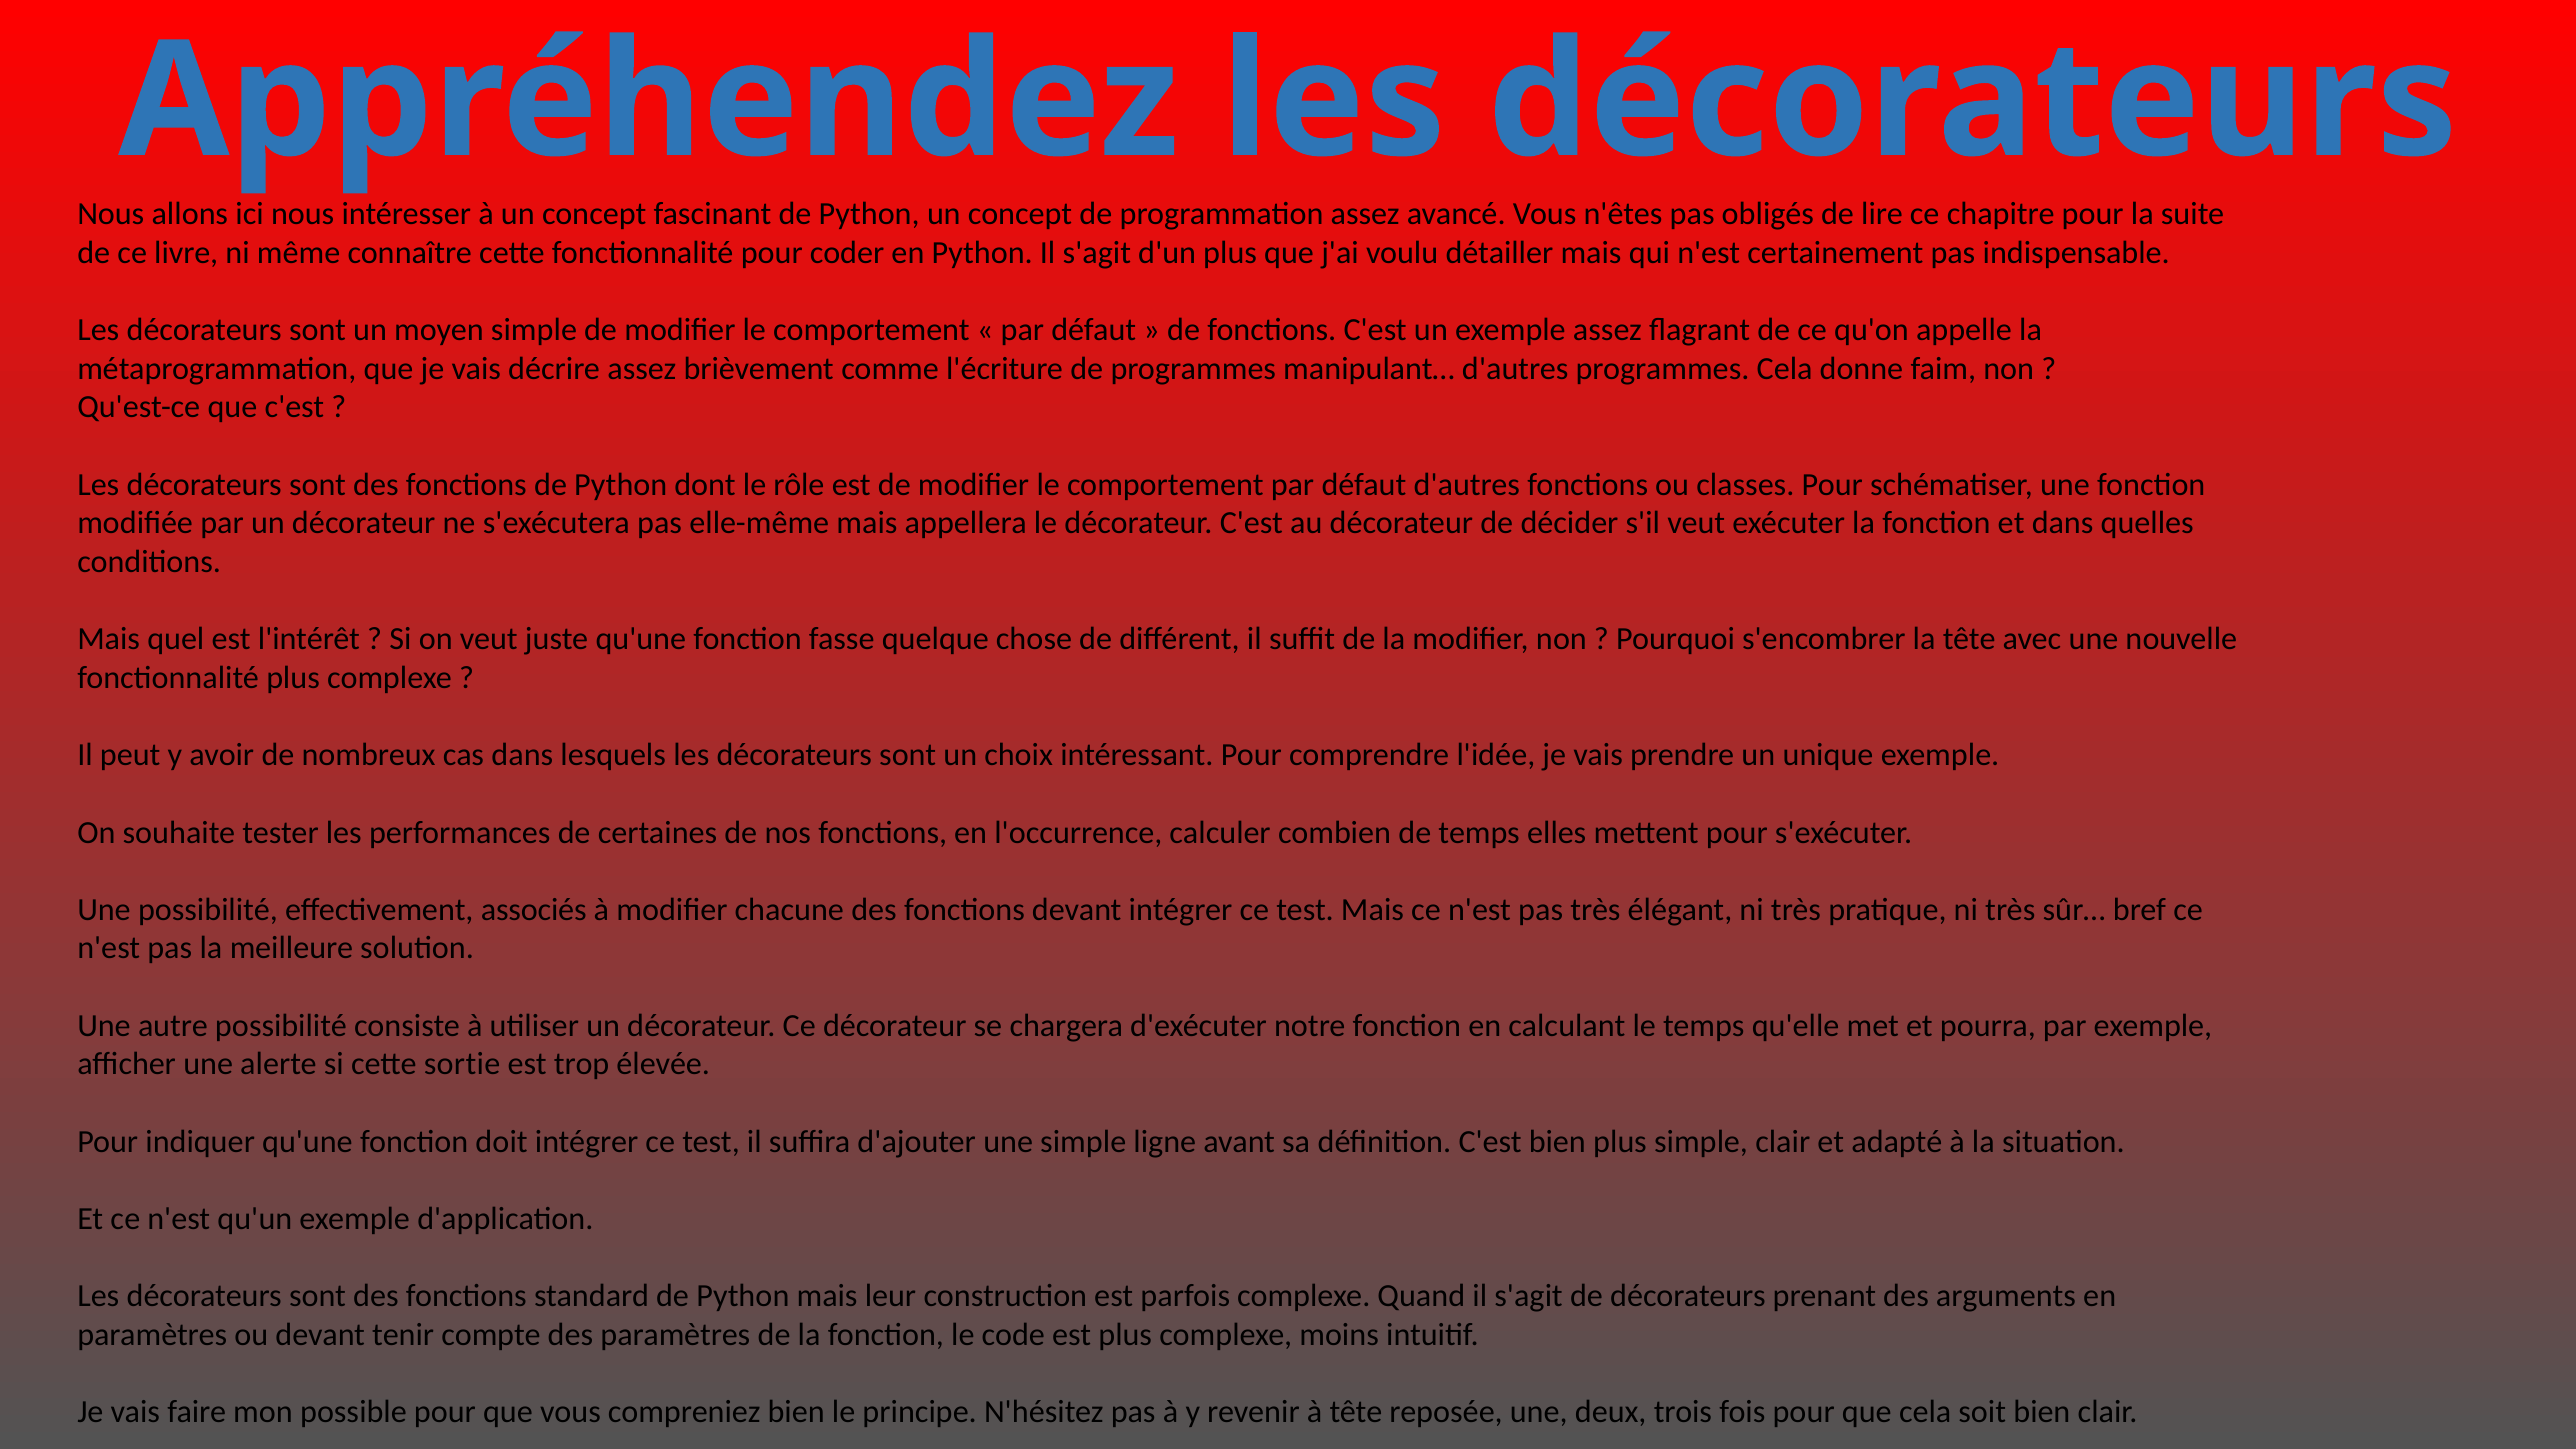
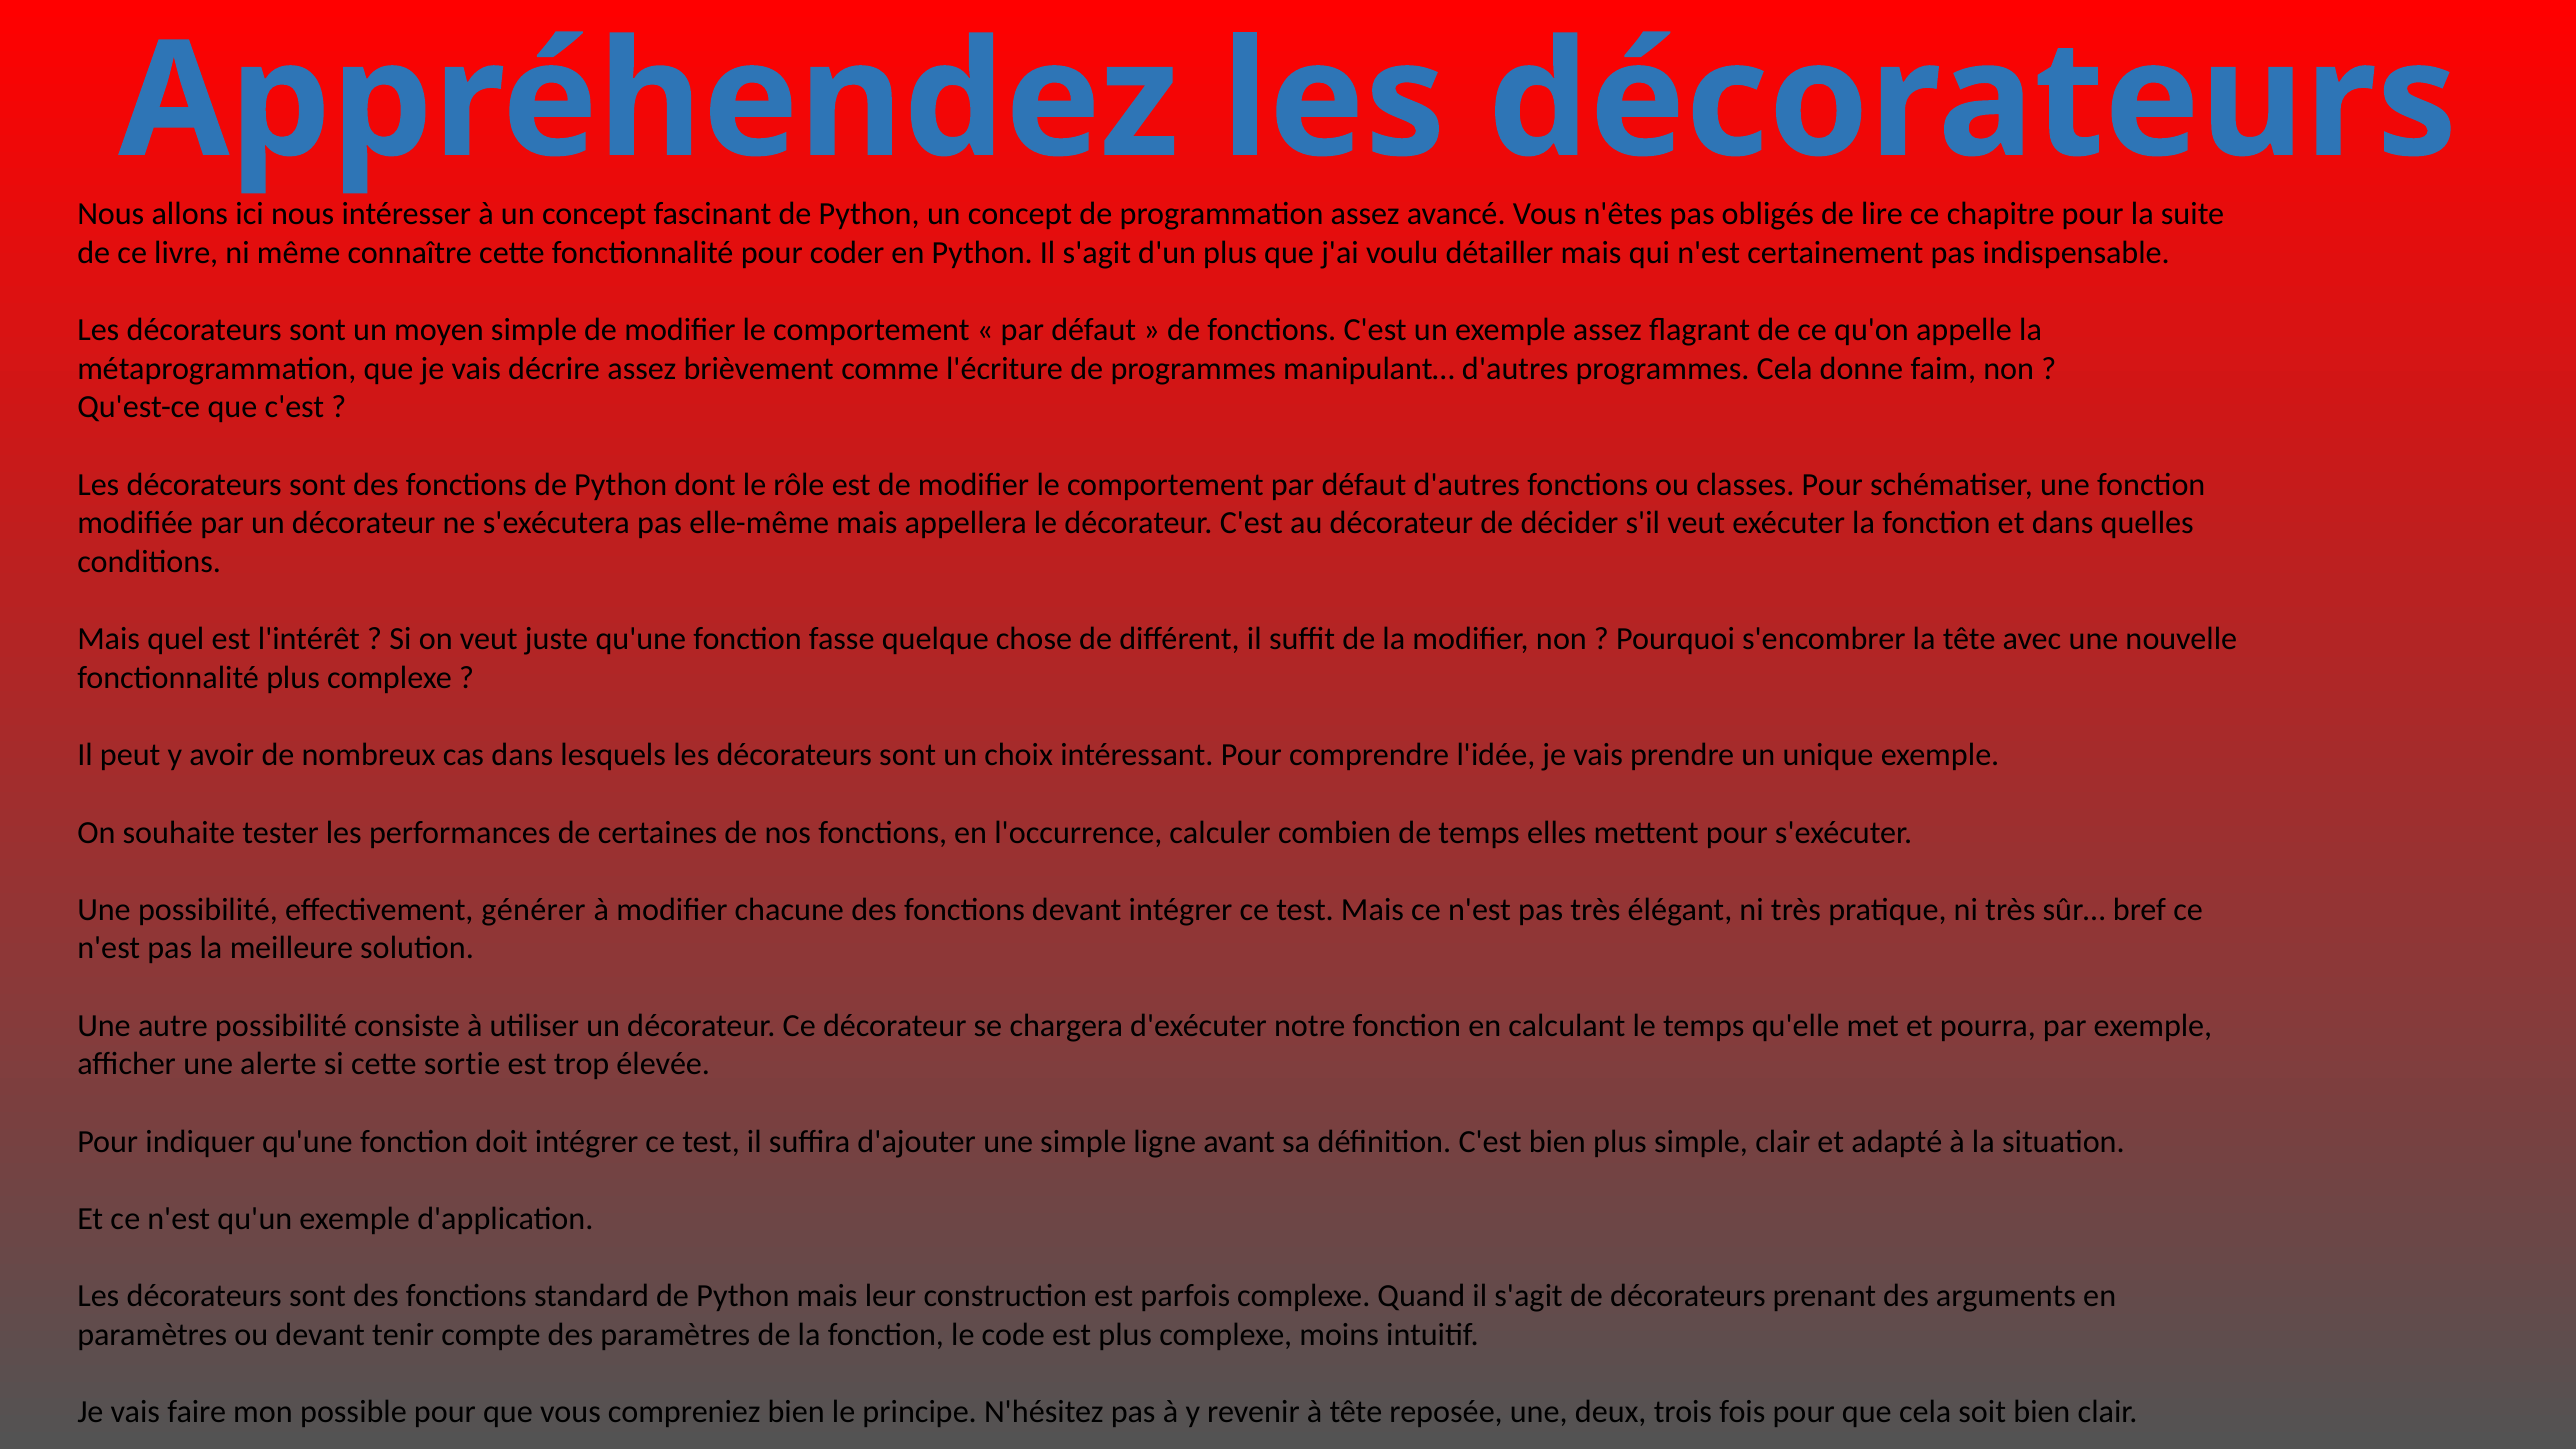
associés: associés -> générer
